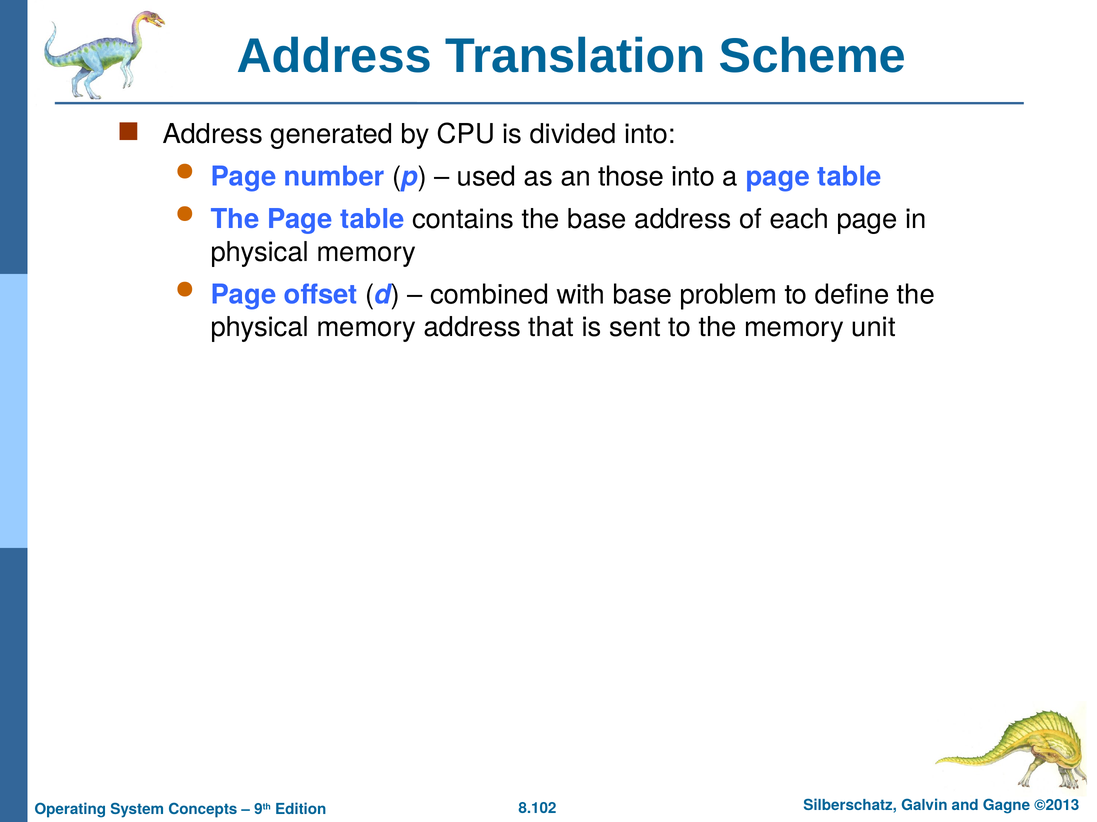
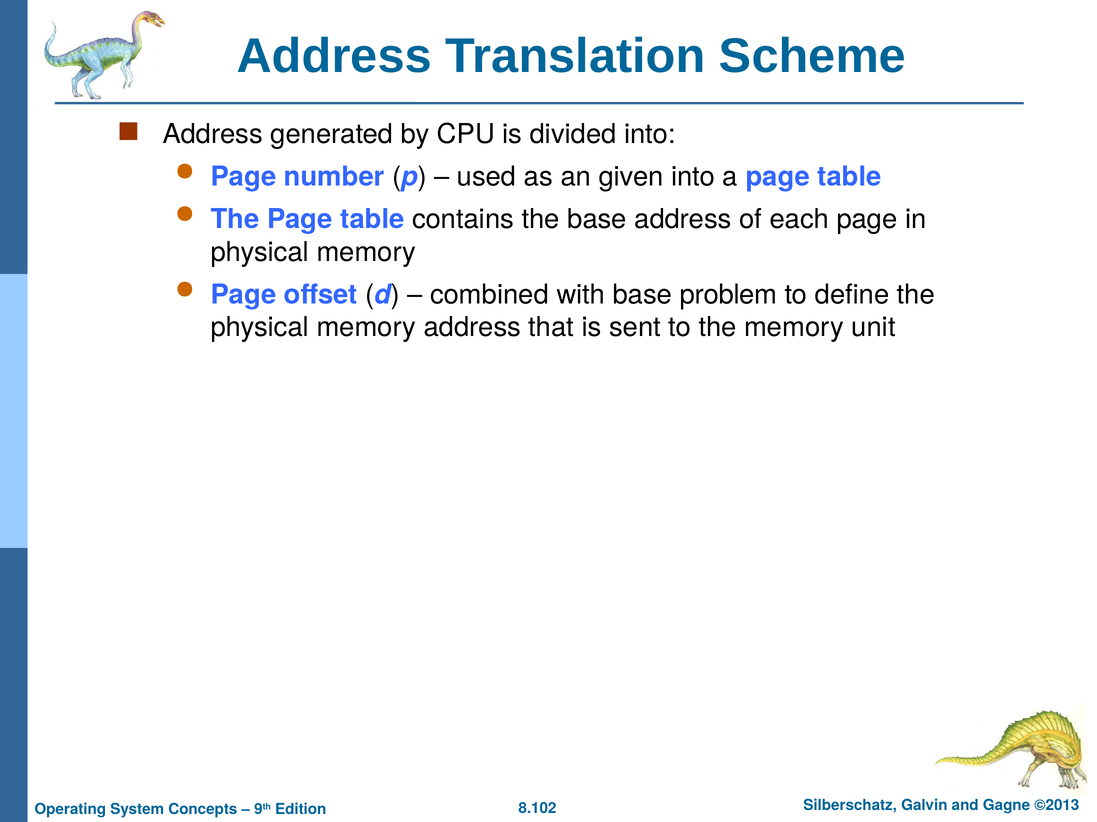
those: those -> given
